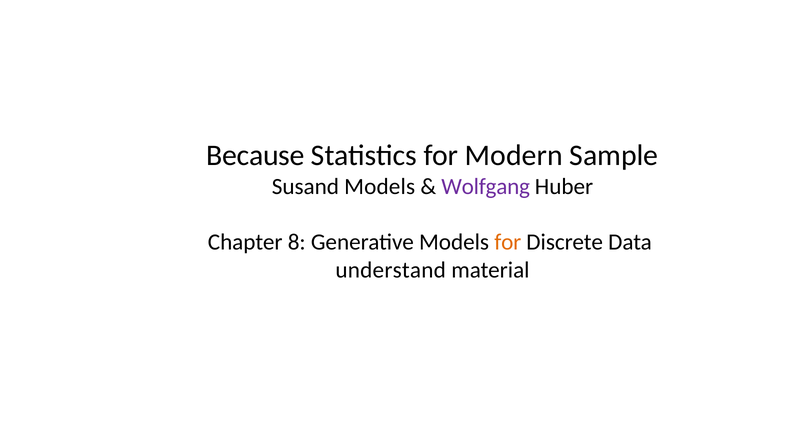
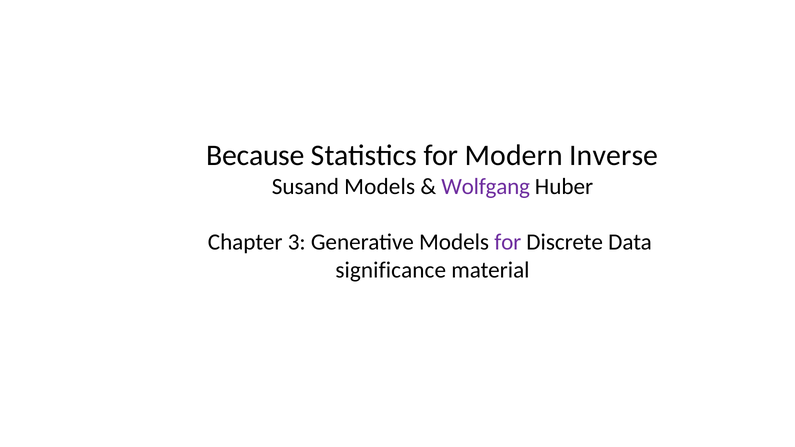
Sample: Sample -> Inverse
8: 8 -> 3
for at (508, 242) colour: orange -> purple
understand: understand -> significance
